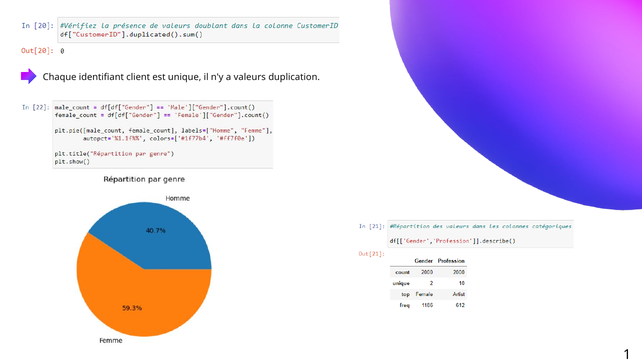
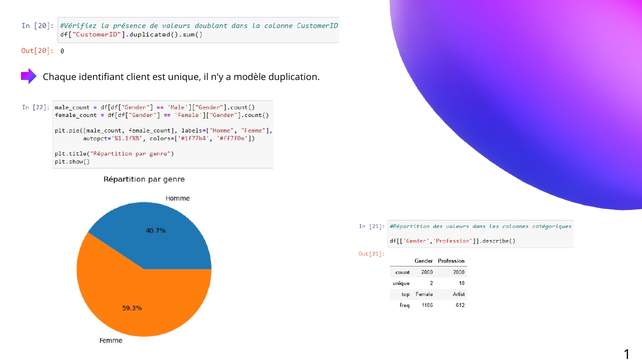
valeurs: valeurs -> modèle
